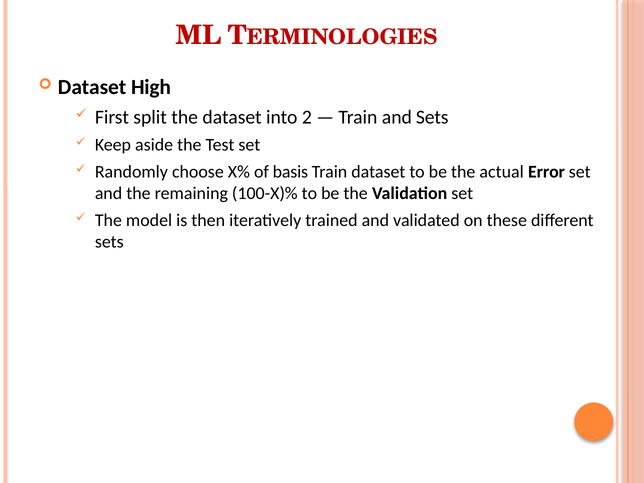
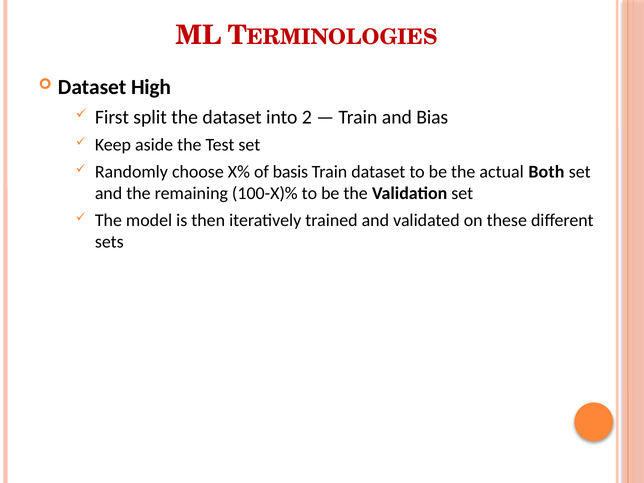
and Sets: Sets -> Bias
Error: Error -> Both
